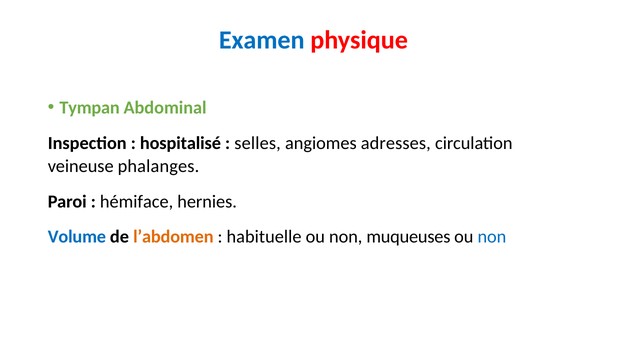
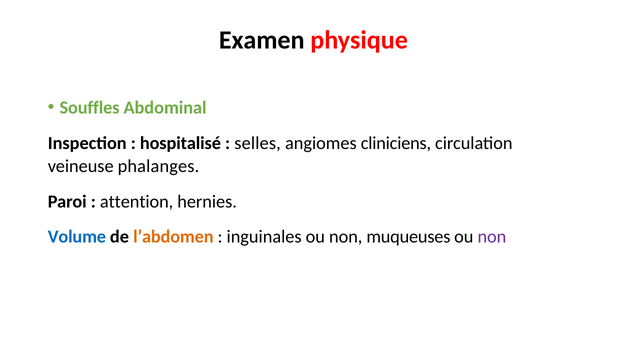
Examen colour: blue -> black
Tympan: Tympan -> Souffles
adresses: adresses -> cliniciens
hémiface: hémiface -> attention
habituelle: habituelle -> inguinales
non at (492, 237) colour: blue -> purple
